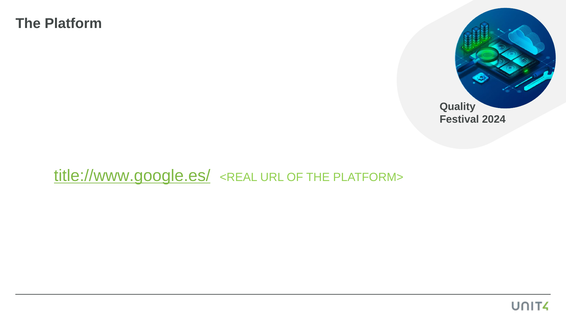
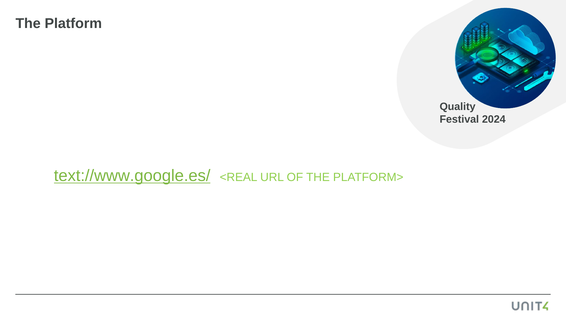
title://www.google.es/: title://www.google.es/ -> text://www.google.es/
